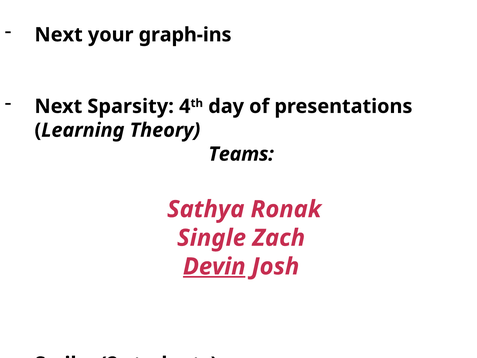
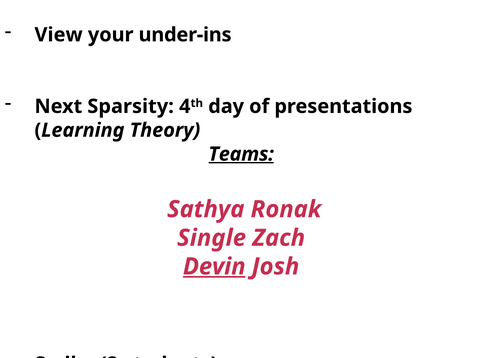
Next at (59, 35): Next -> View
graph-ins: graph-ins -> under-ins
Teams underline: none -> present
